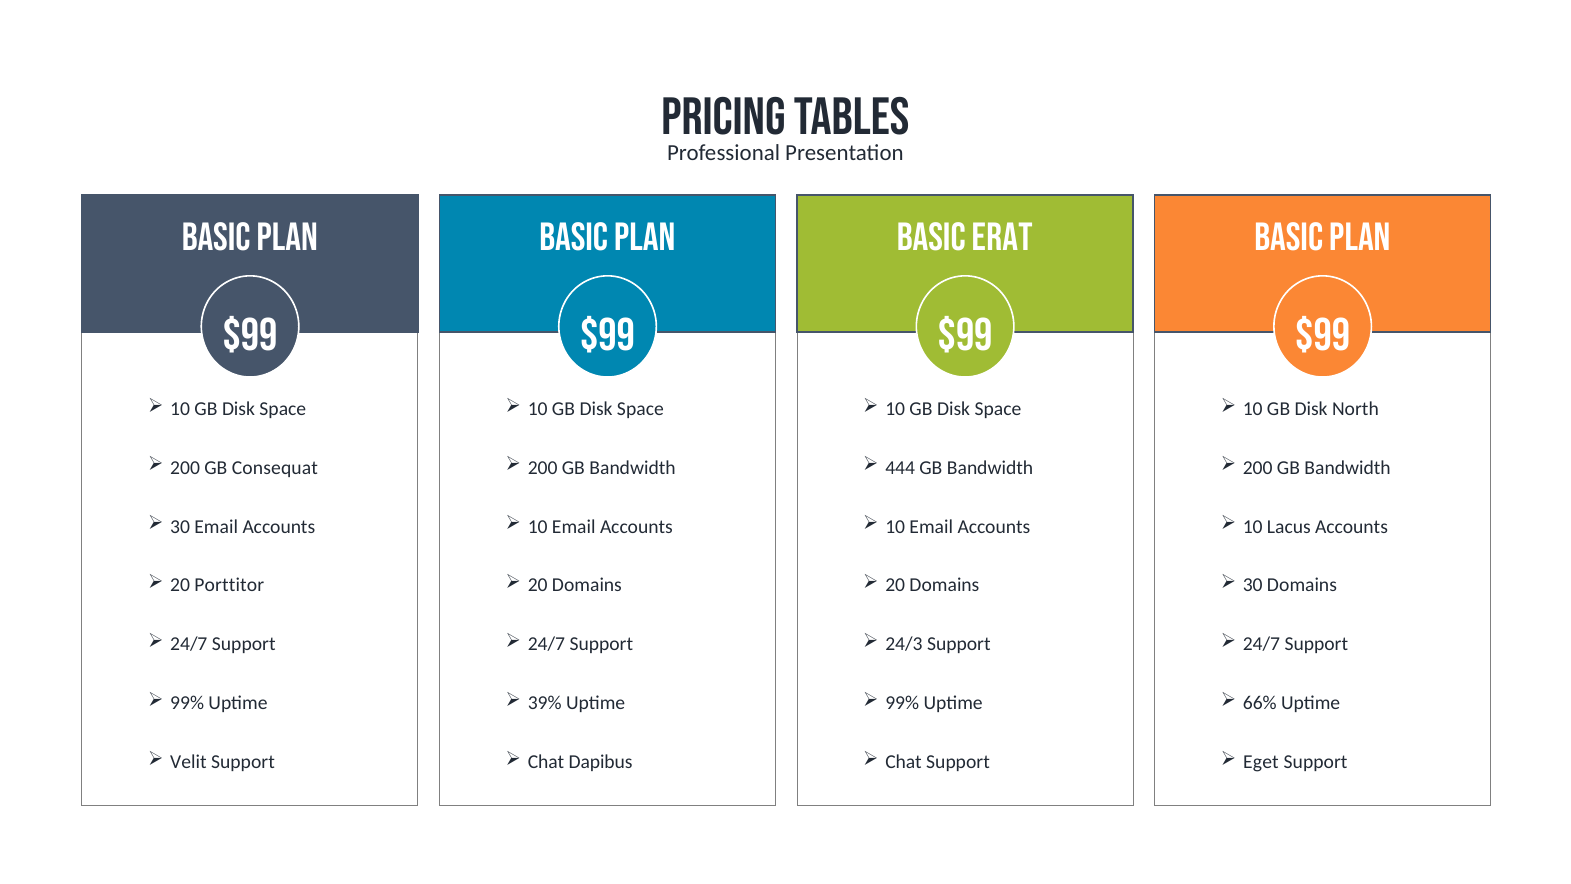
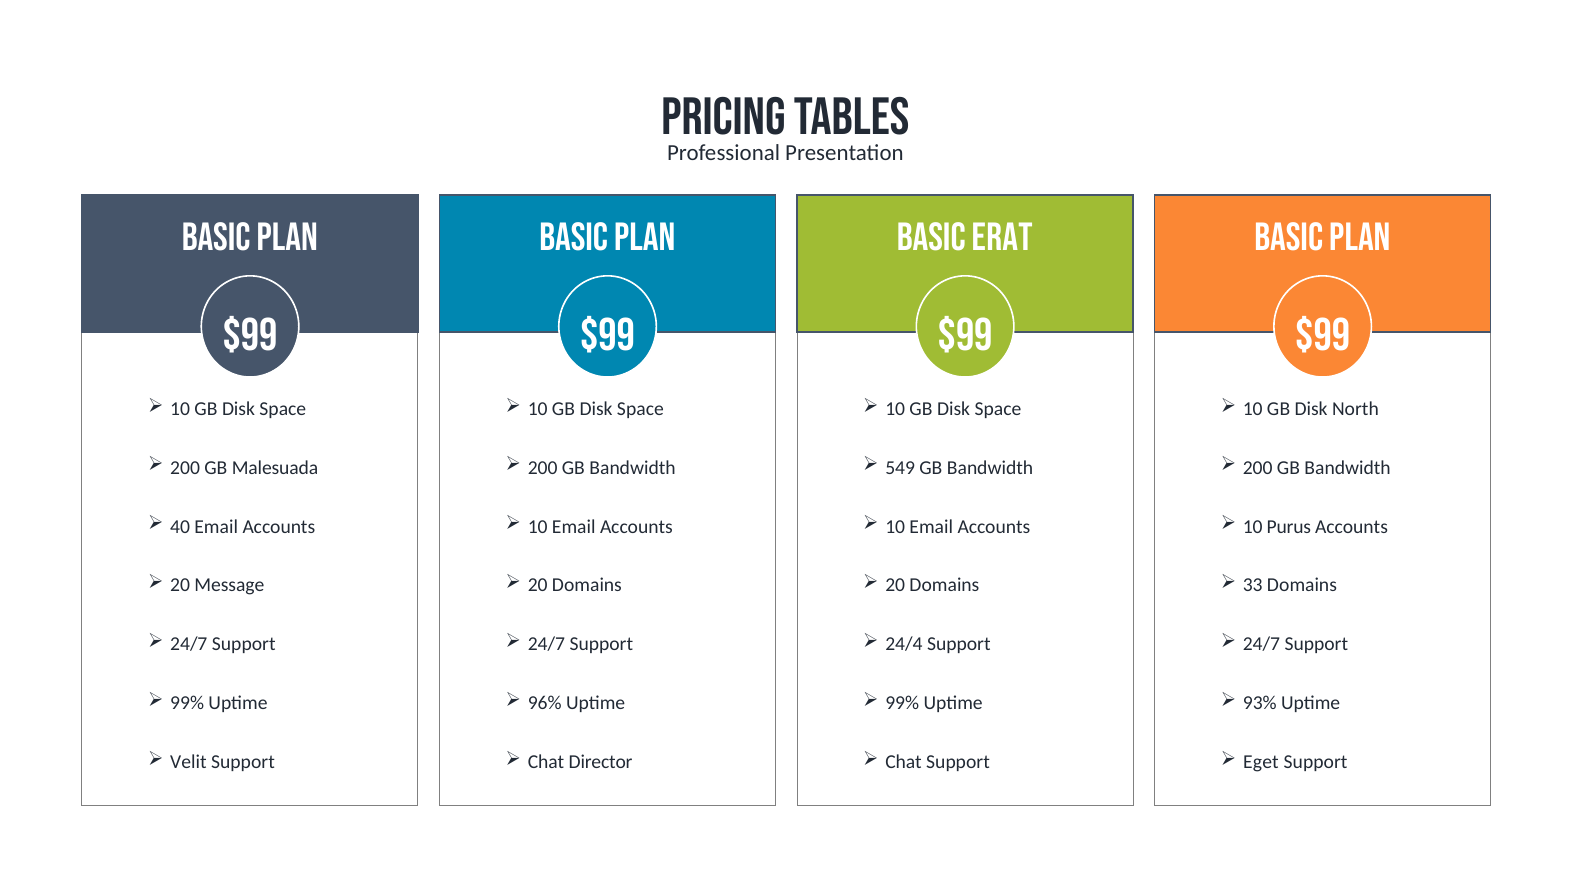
Consequat: Consequat -> Malesuada
444: 444 -> 549
30 at (180, 526): 30 -> 40
Lacus: Lacus -> Purus
Porttitor: Porttitor -> Message
30 at (1253, 585): 30 -> 33
24/3: 24/3 -> 24/4
39%: 39% -> 96%
66%: 66% -> 93%
Dapibus: Dapibus -> Director
